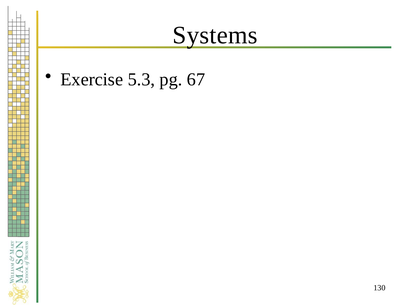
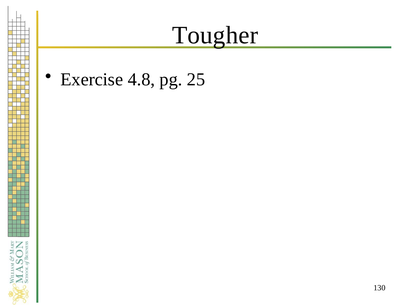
Systems: Systems -> Tougher
5.3: 5.3 -> 4.8
67: 67 -> 25
